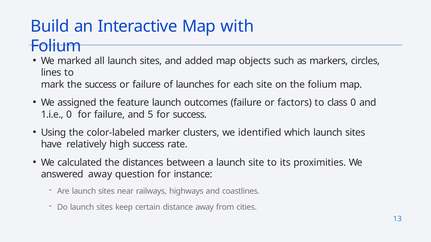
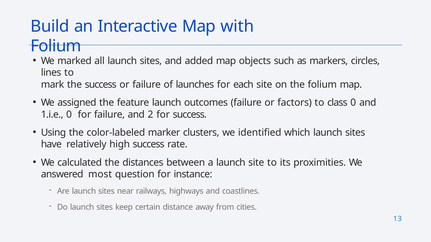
5: 5 -> 2
answered away: away -> most
